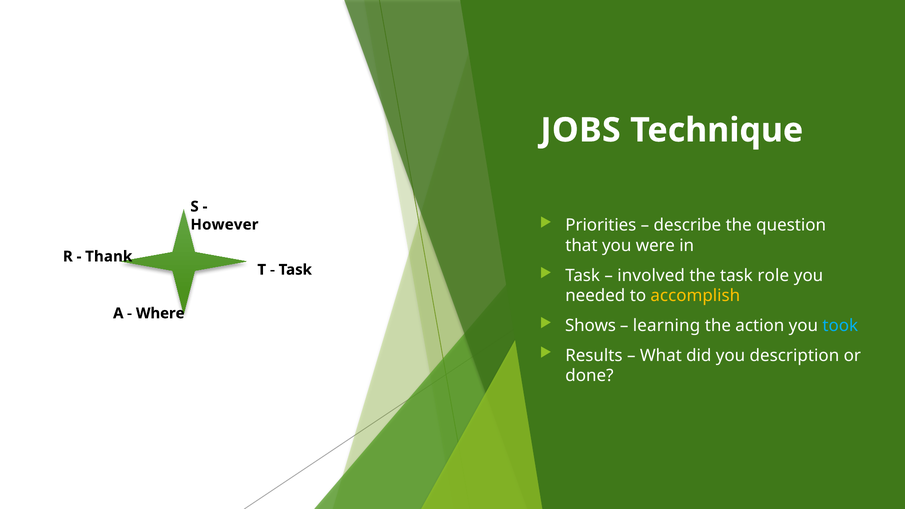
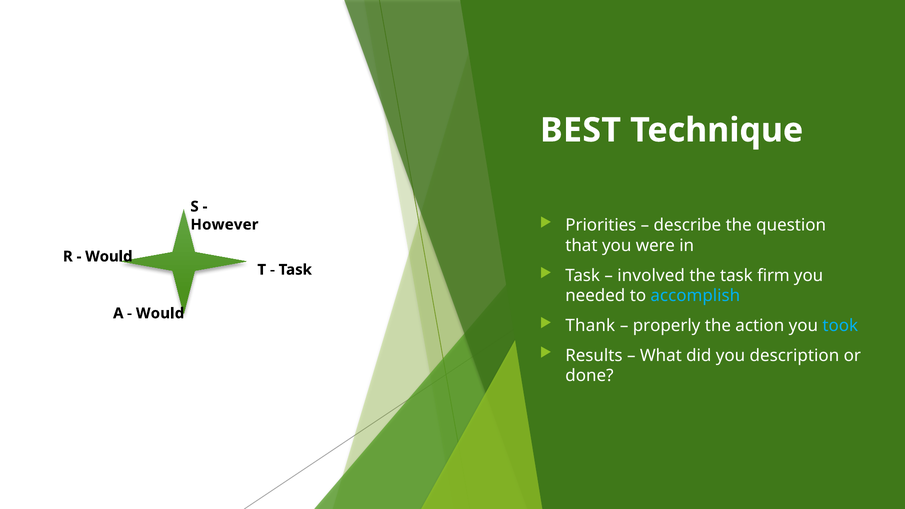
JOBS: JOBS -> BEST
Thank at (109, 257): Thank -> Would
role: role -> firm
accomplish colour: yellow -> light blue
Where at (160, 313): Where -> Would
Shows: Shows -> Thank
learning: learning -> properly
